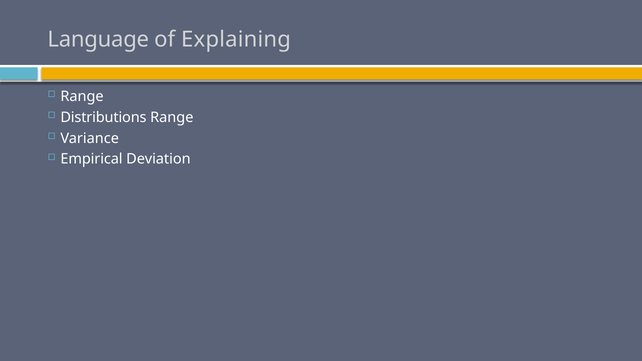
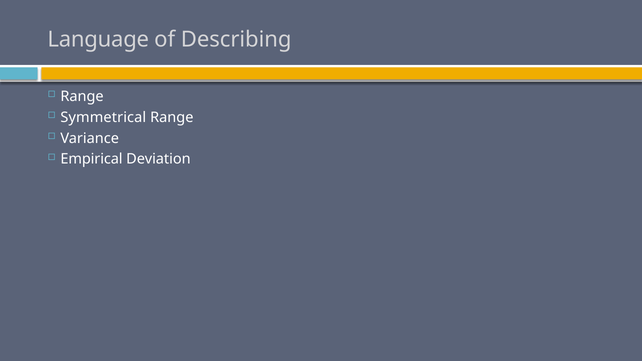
Explaining: Explaining -> Describing
Distributions: Distributions -> Symmetrical
